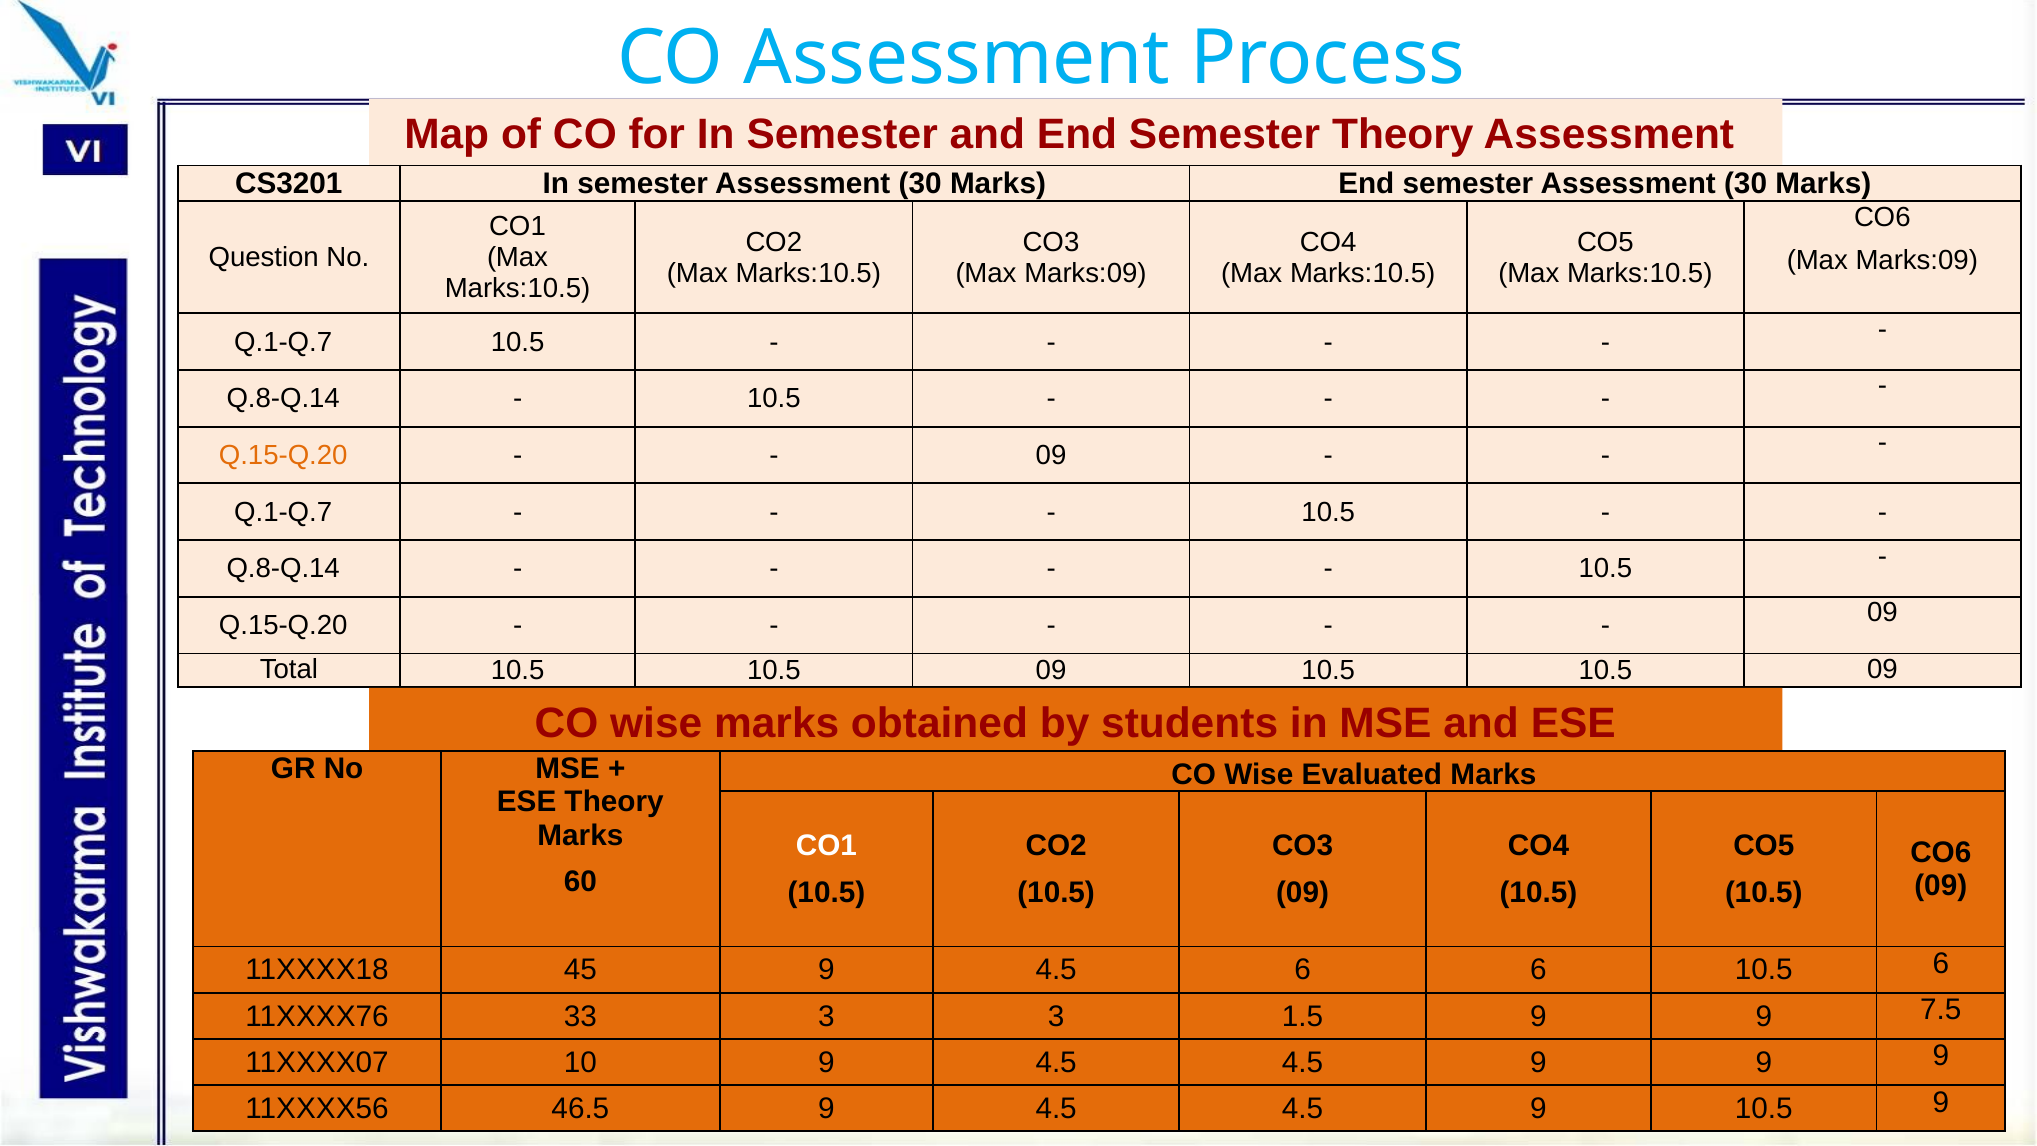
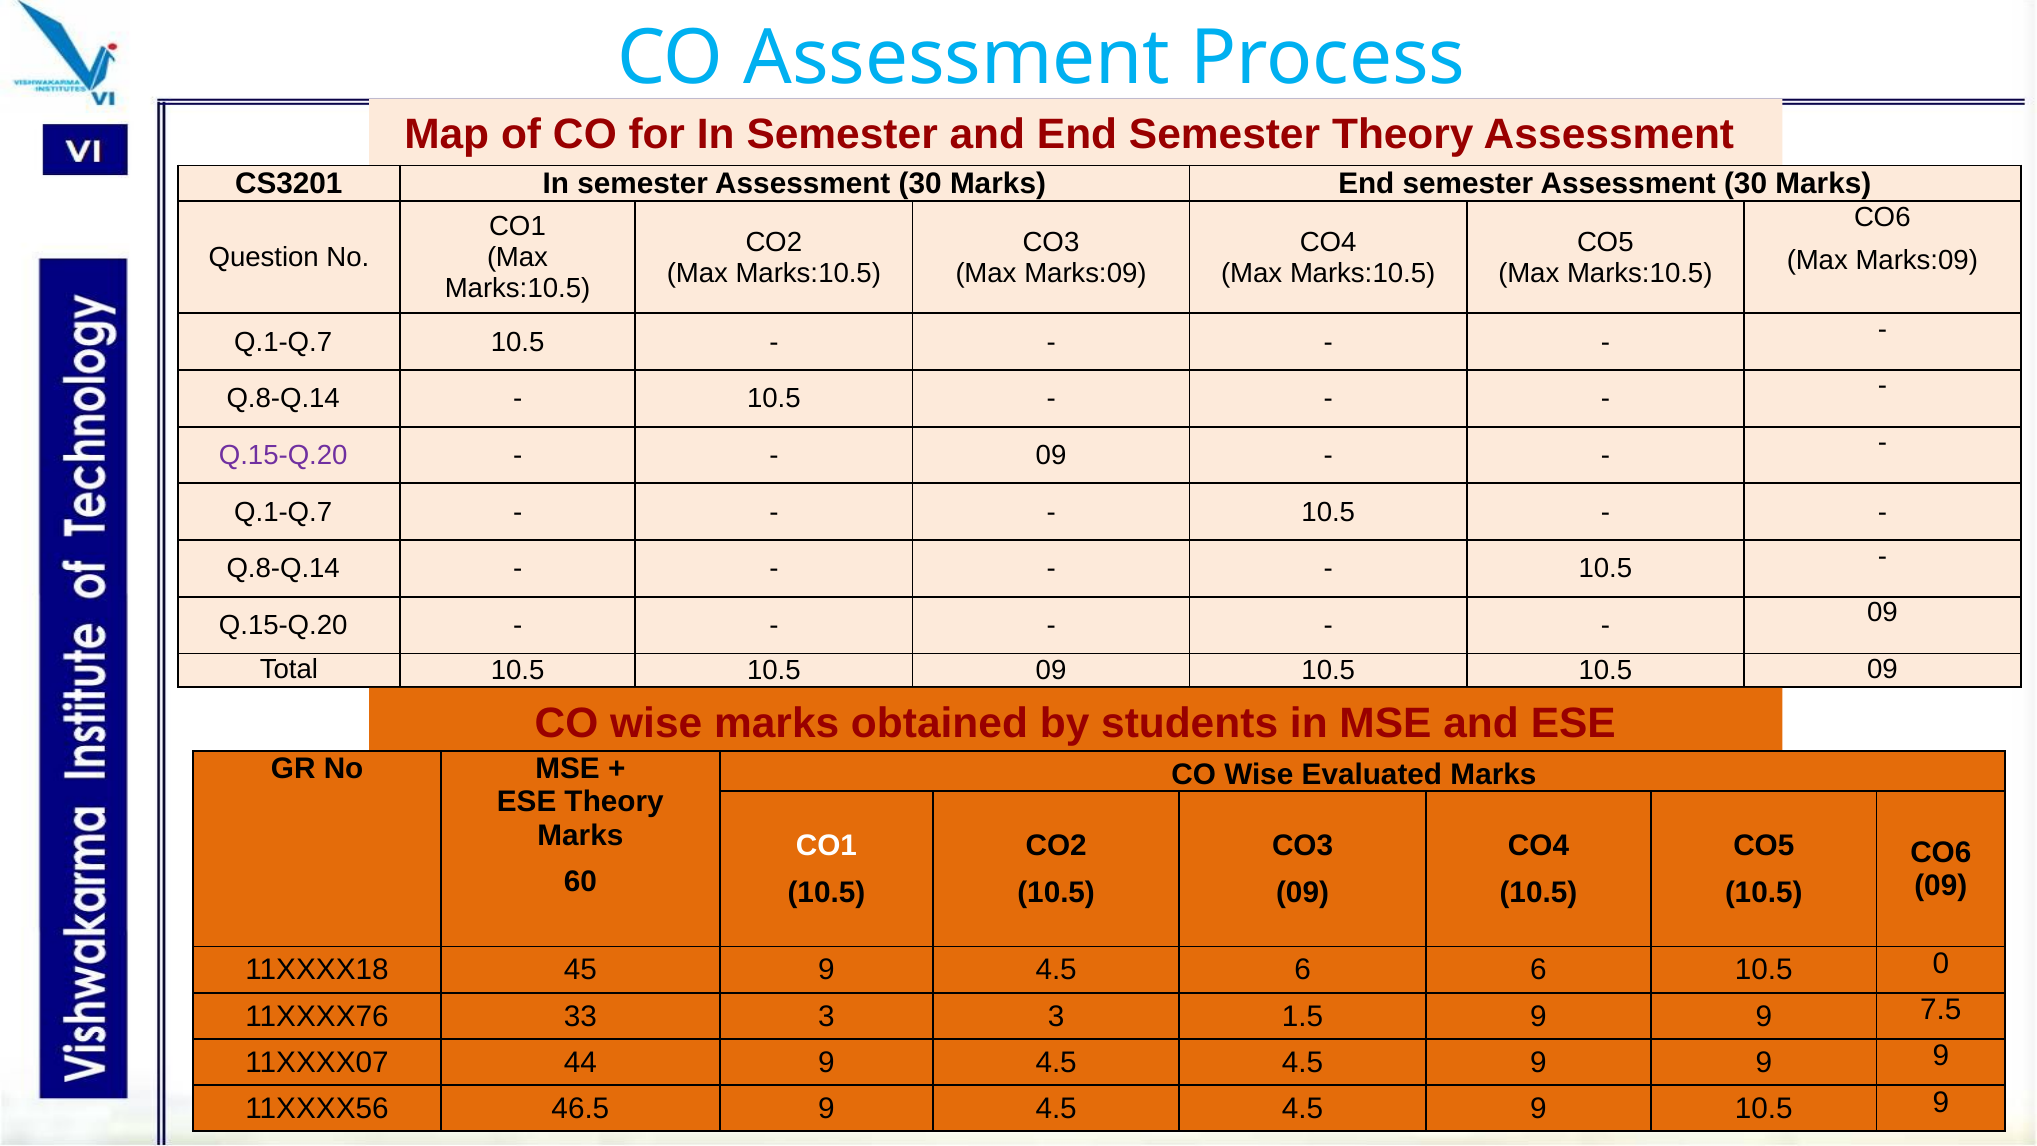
Q.15-Q.20 at (283, 455) colour: orange -> purple
10.5 6: 6 -> 0
10: 10 -> 44
